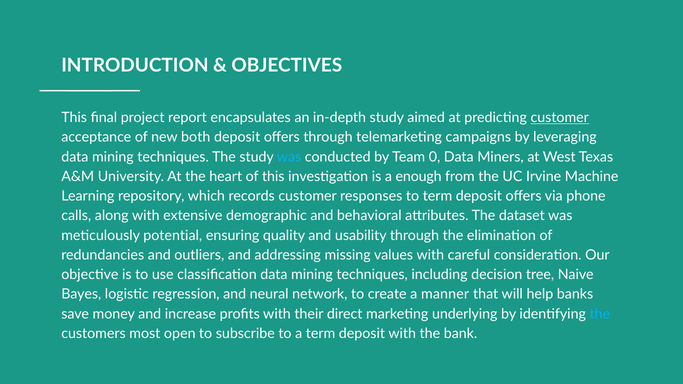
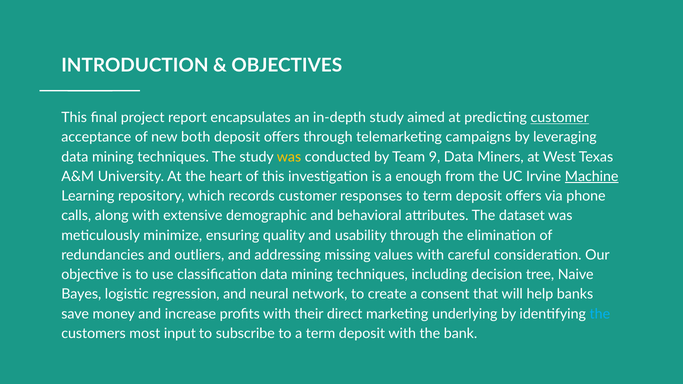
was at (289, 157) colour: light blue -> yellow
0: 0 -> 9
Machine underline: none -> present
potential: potential -> minimize
manner: manner -> consent
open: open -> input
